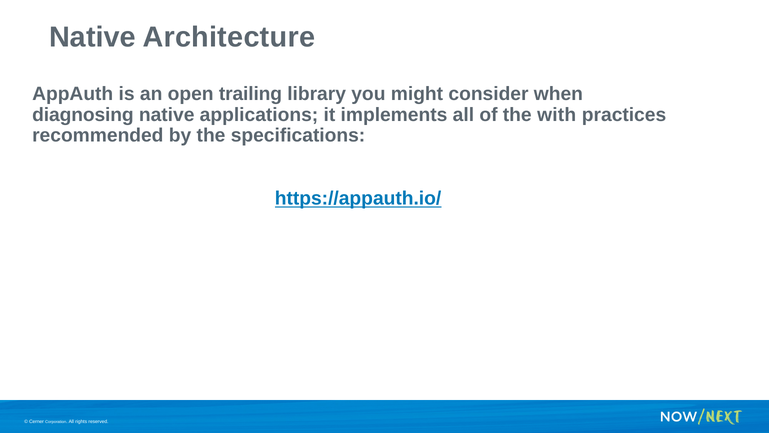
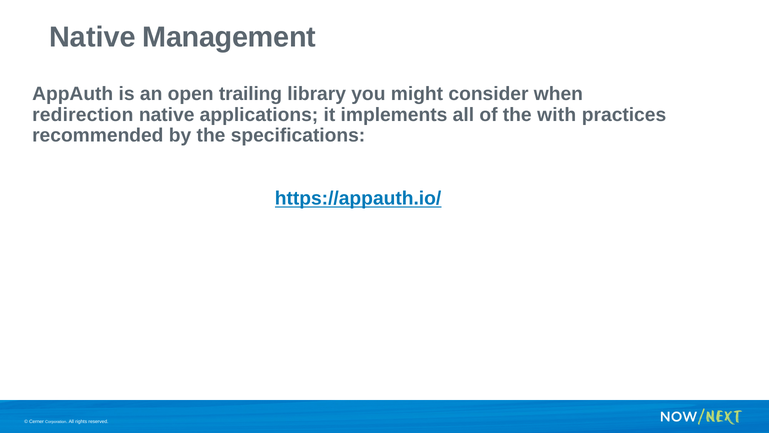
Architecture: Architecture -> Management
diagnosing: diagnosing -> redirection
